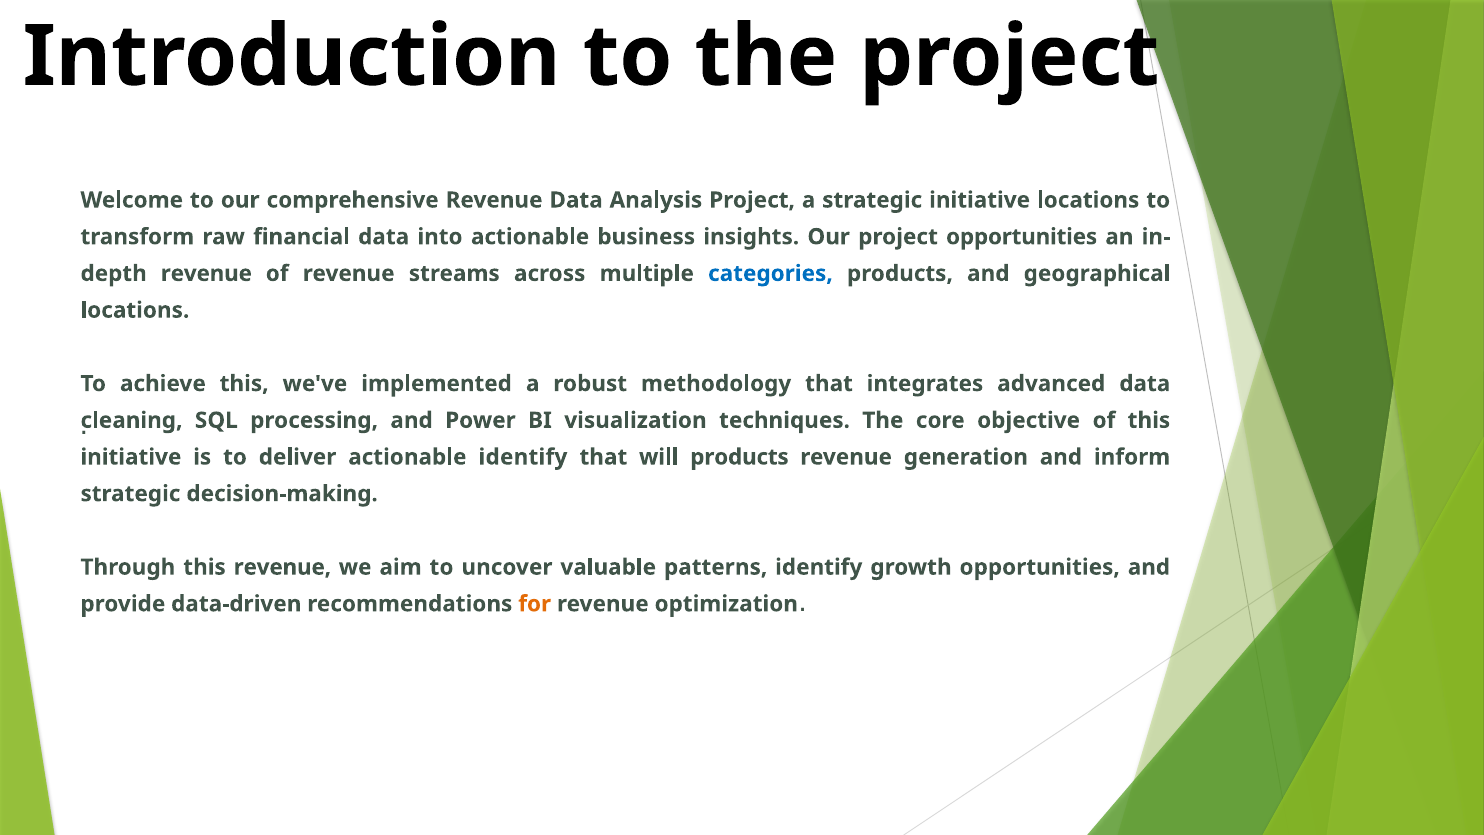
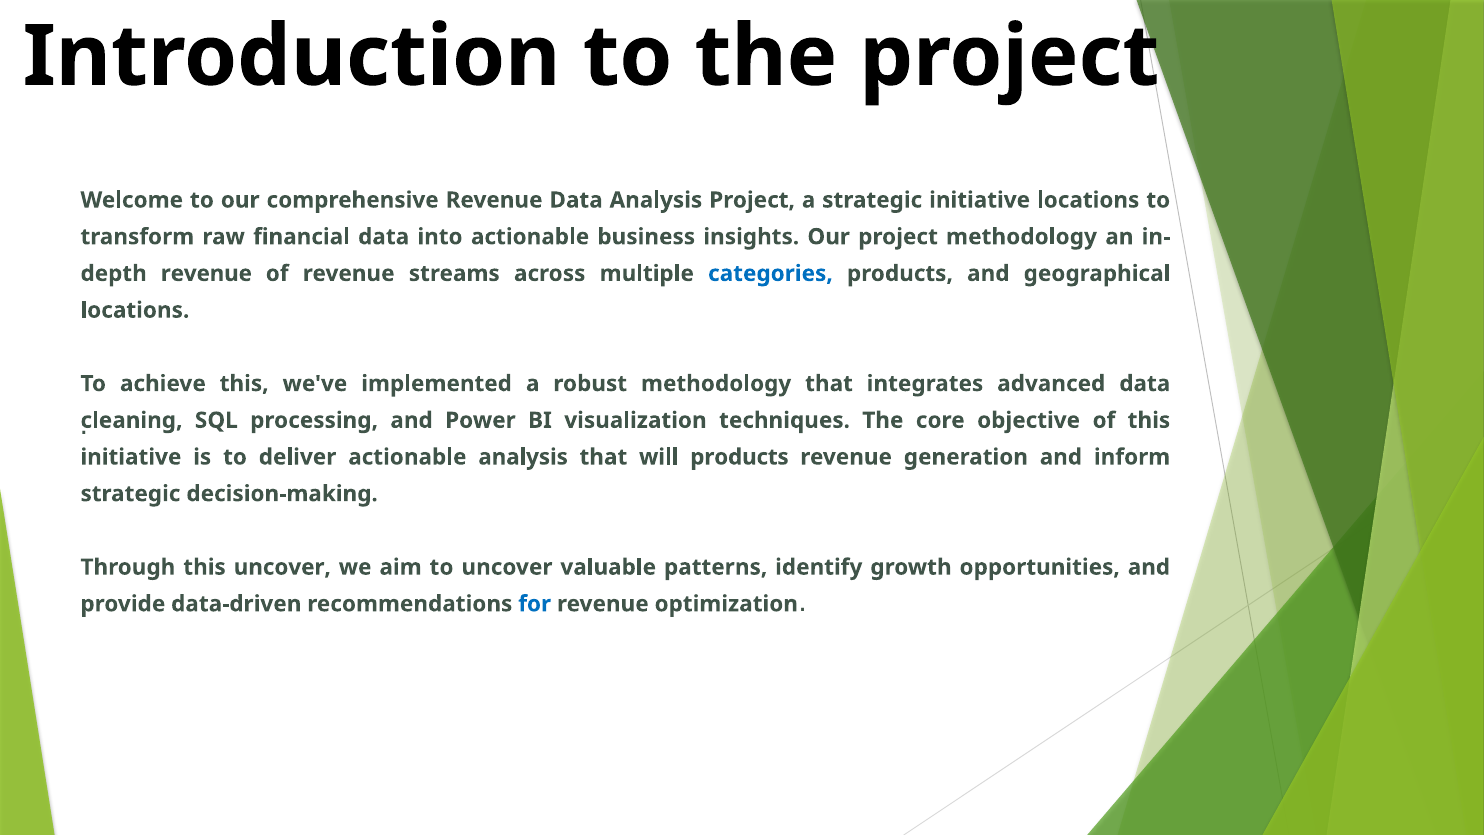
project opportunities: opportunities -> methodology
actionable identify: identify -> analysis
this revenue: revenue -> uncover
for colour: orange -> blue
